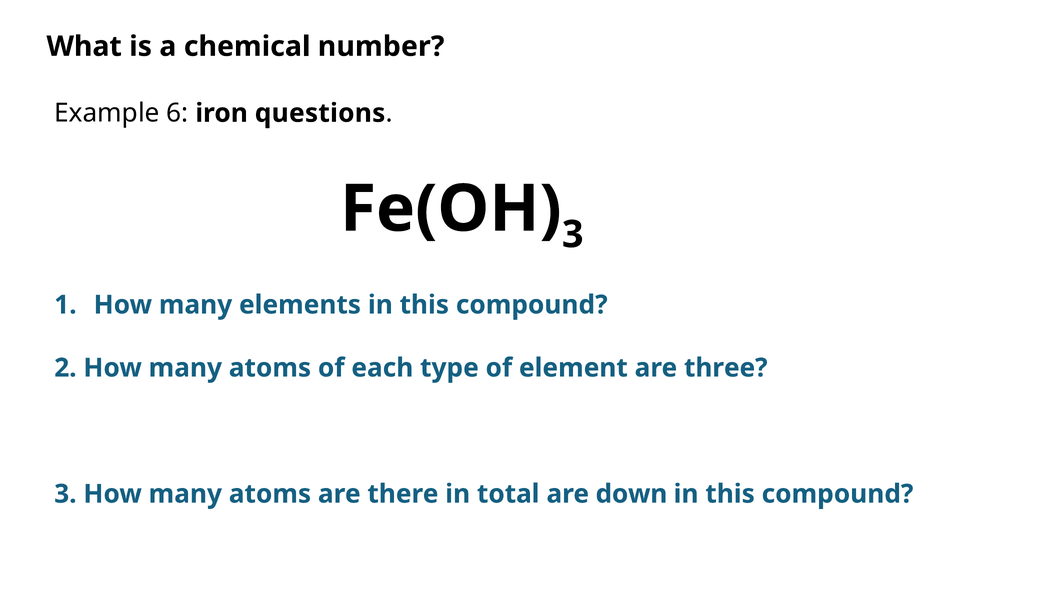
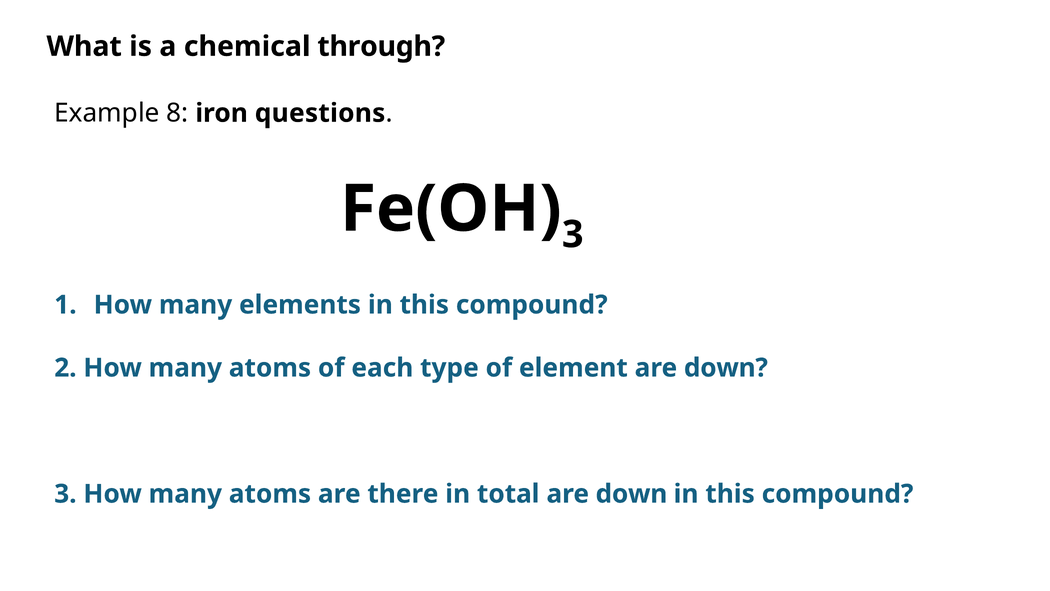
number: number -> through
6: 6 -> 8
element are three: three -> down
